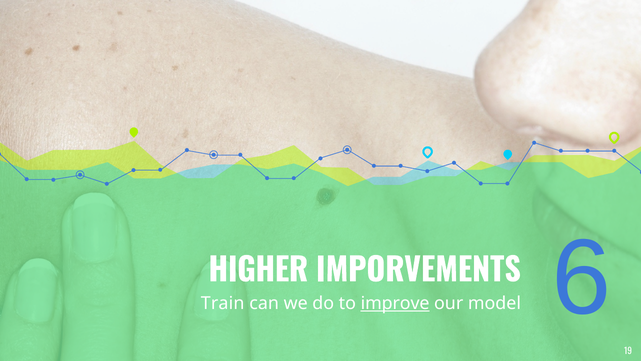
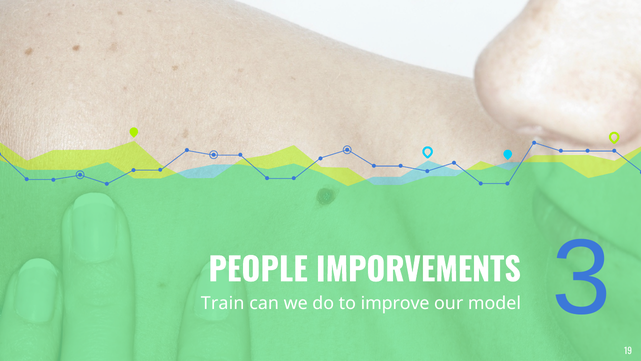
HIGHER: HIGHER -> PEOPLE
improve underline: present -> none
6: 6 -> 3
